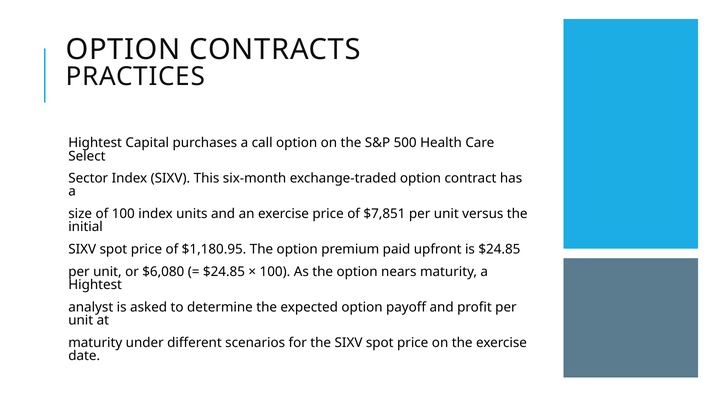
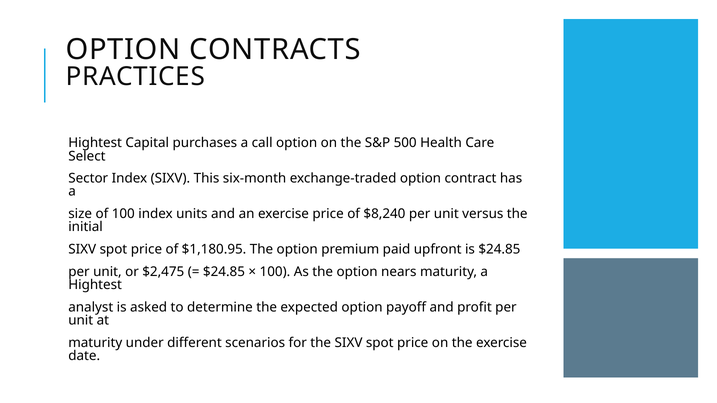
$7,851: $7,851 -> $8,240
$6,080: $6,080 -> $2,475
